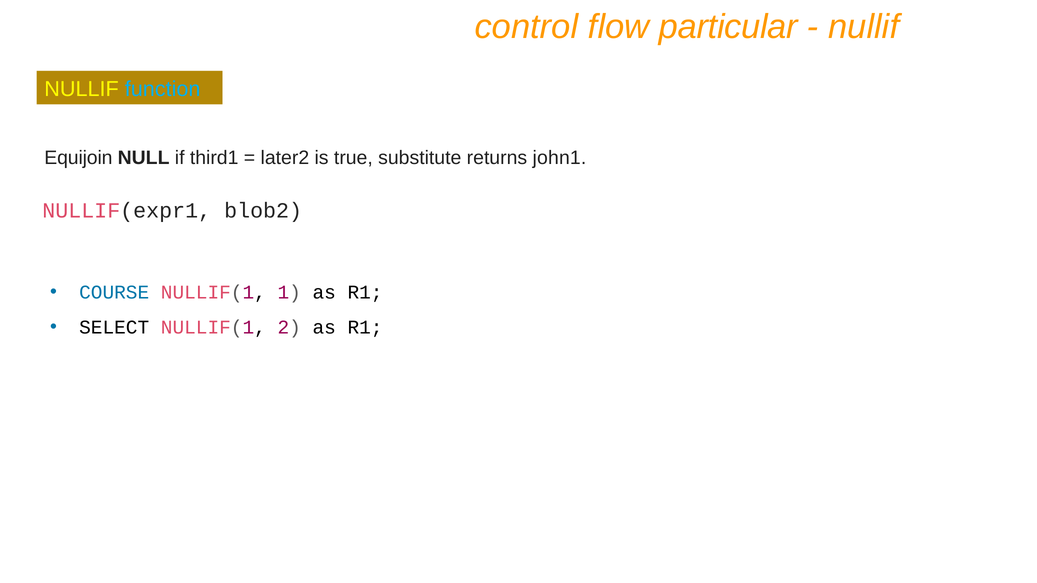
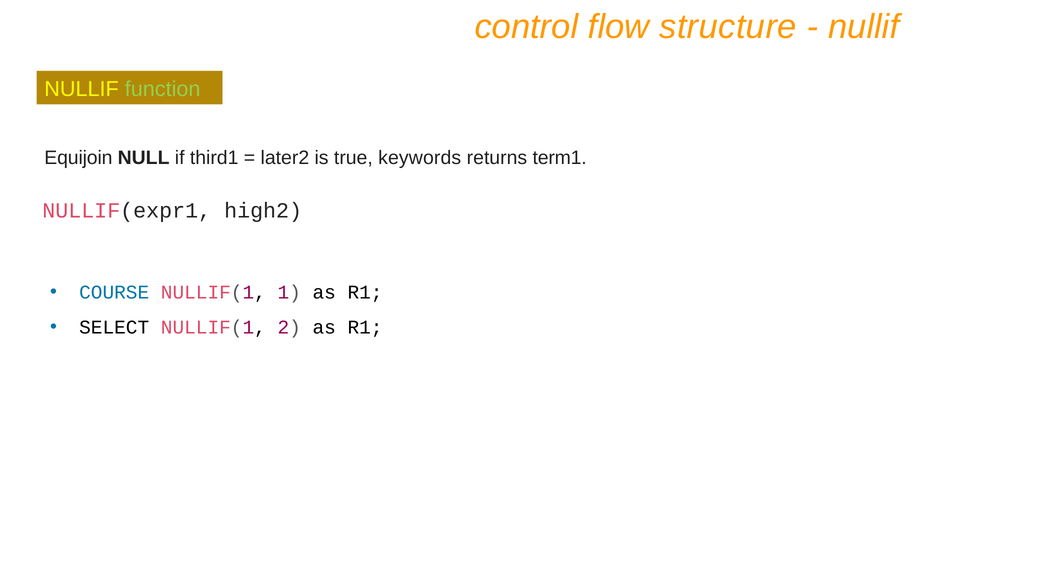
particular: particular -> structure
function colour: light blue -> light green
substitute: substitute -> keywords
john1: john1 -> term1
blob2: blob2 -> high2
